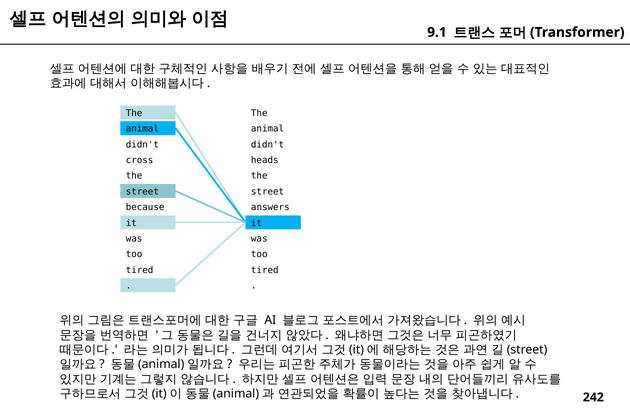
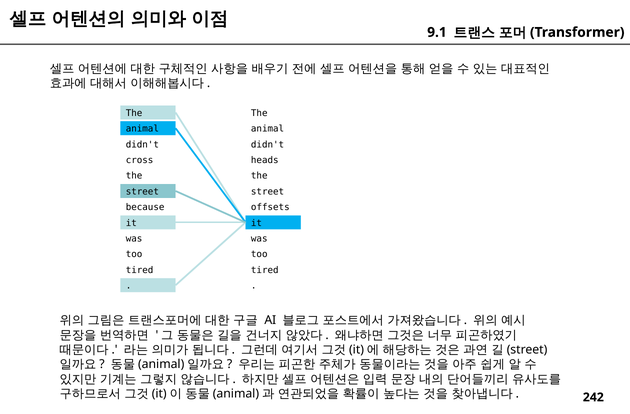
answers: answers -> offsets
